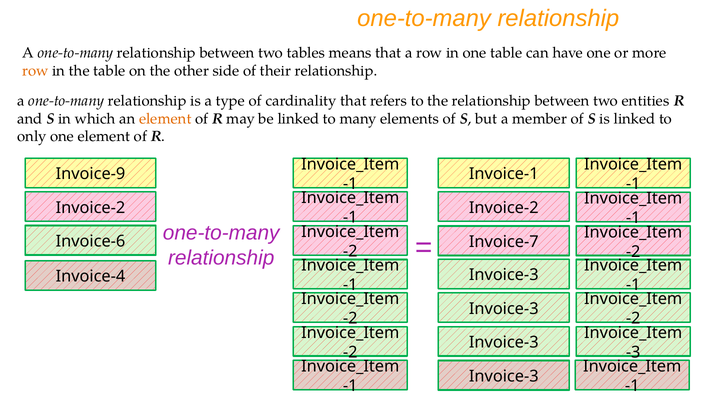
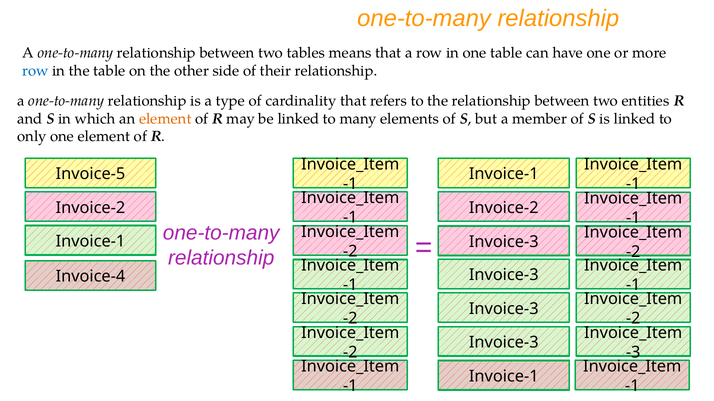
row at (35, 71) colour: orange -> blue
Invoice-9: Invoice-9 -> Invoice-5
Invoice-6 at (90, 242): Invoice-6 -> Invoice-1
Invoice-7 at (504, 242): Invoice-7 -> Invoice-3
Invoice-3 at (504, 377): Invoice-3 -> Invoice-1
